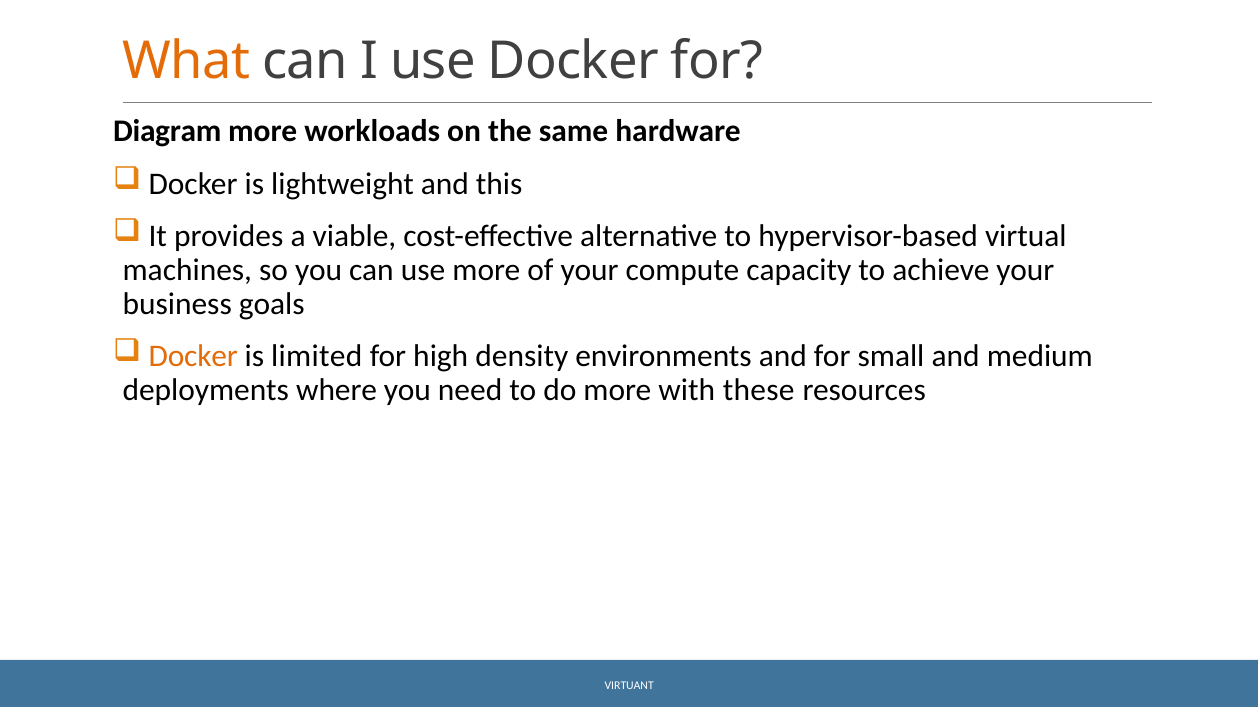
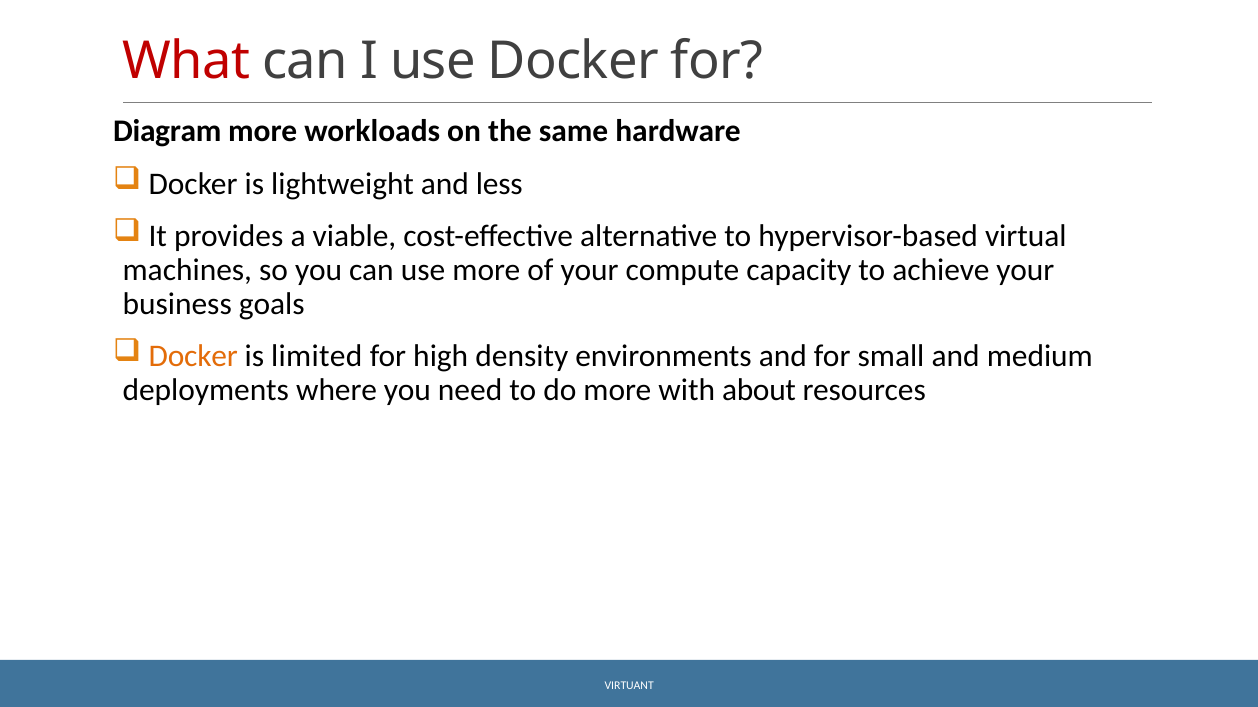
What colour: orange -> red
this: this -> less
these: these -> about
